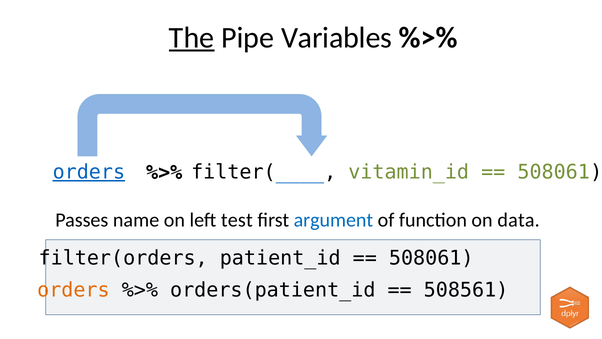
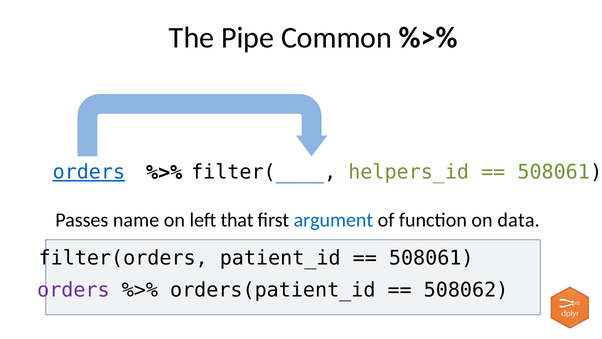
The underline: present -> none
Variables: Variables -> Common
vitamin_id: vitamin_id -> helpers_id
test: test -> that
orders at (73, 290) colour: orange -> purple
508561: 508561 -> 508062
